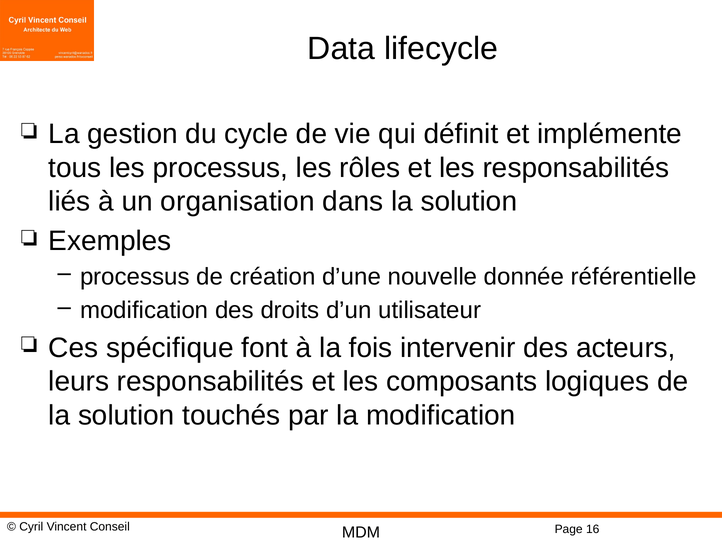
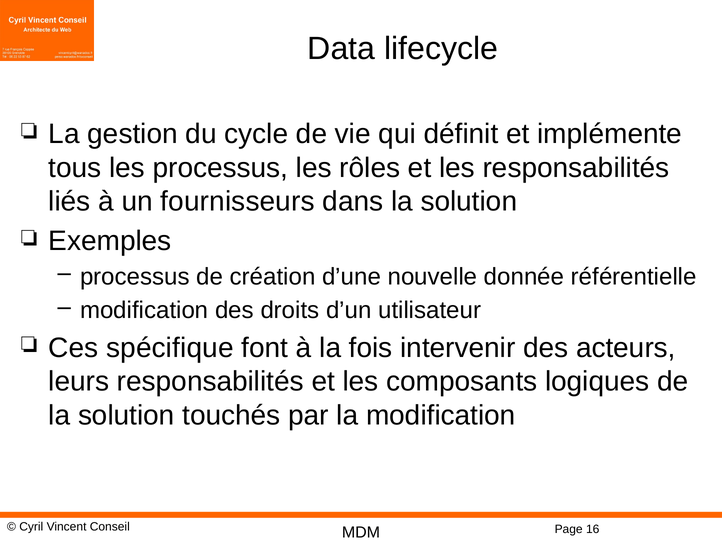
organisation: organisation -> fournisseurs
